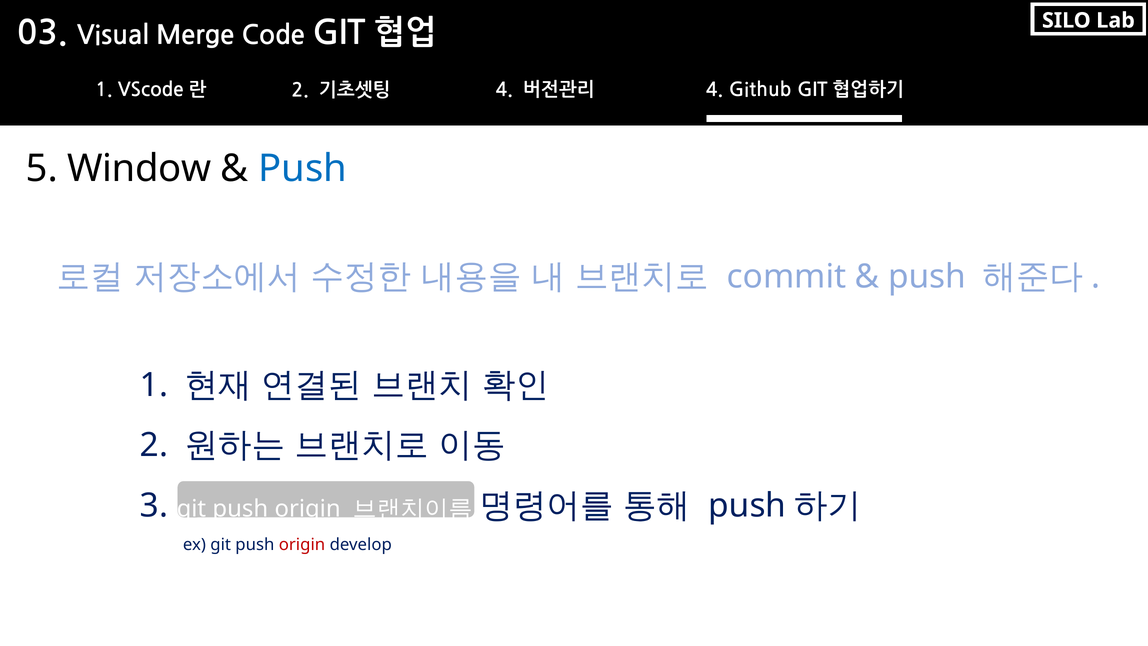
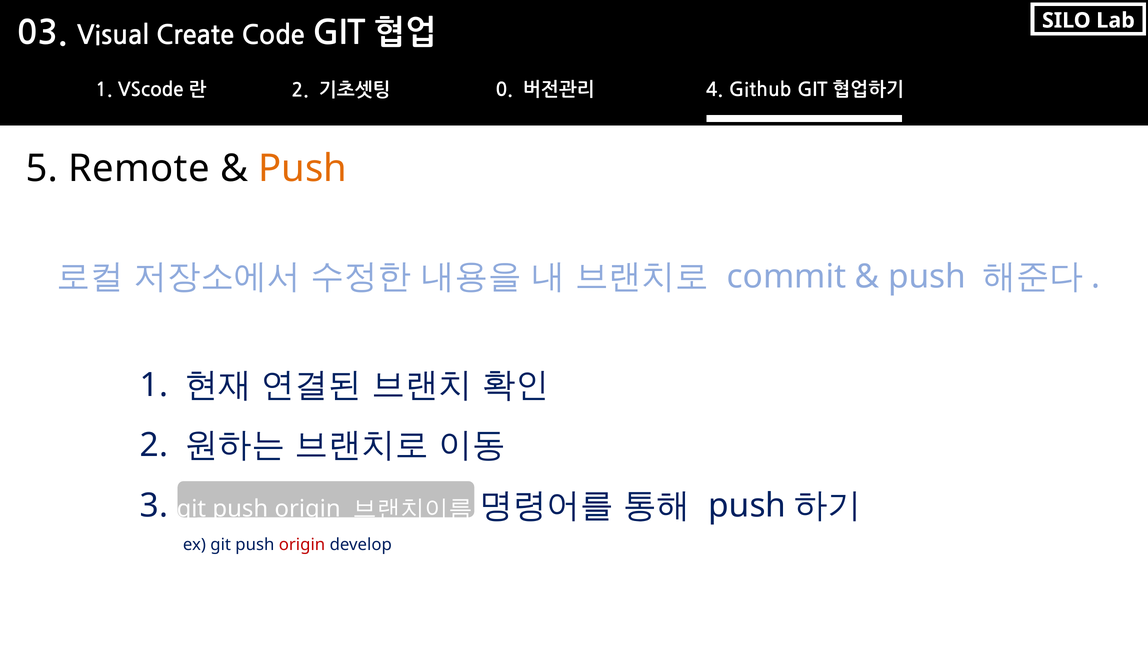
Merge: Merge -> Create
4 at (504, 90): 4 -> 0
Window: Window -> Remote
Push at (303, 168) colour: blue -> orange
